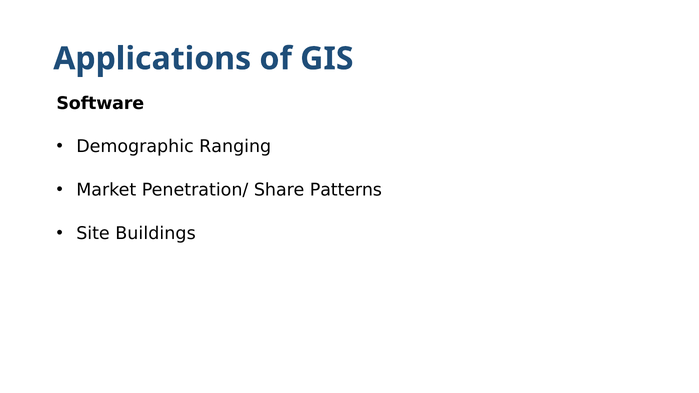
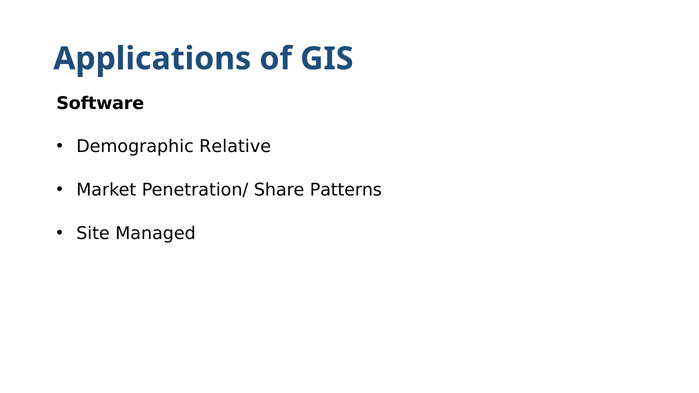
Ranging: Ranging -> Relative
Buildings: Buildings -> Managed
